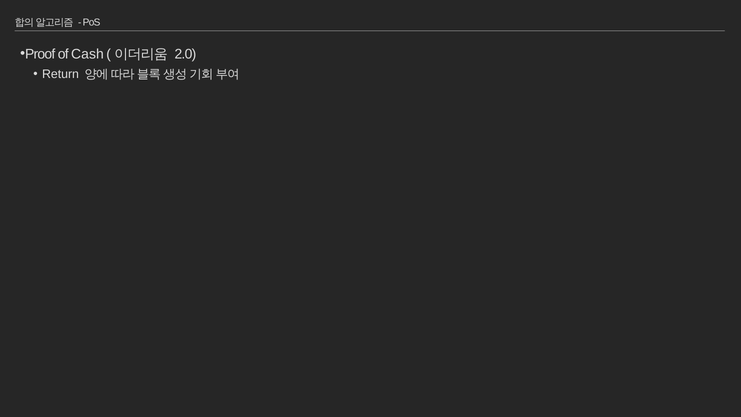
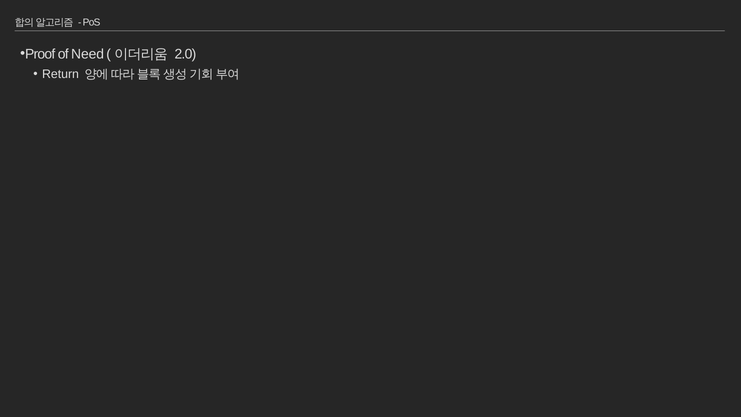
Cash: Cash -> Need
